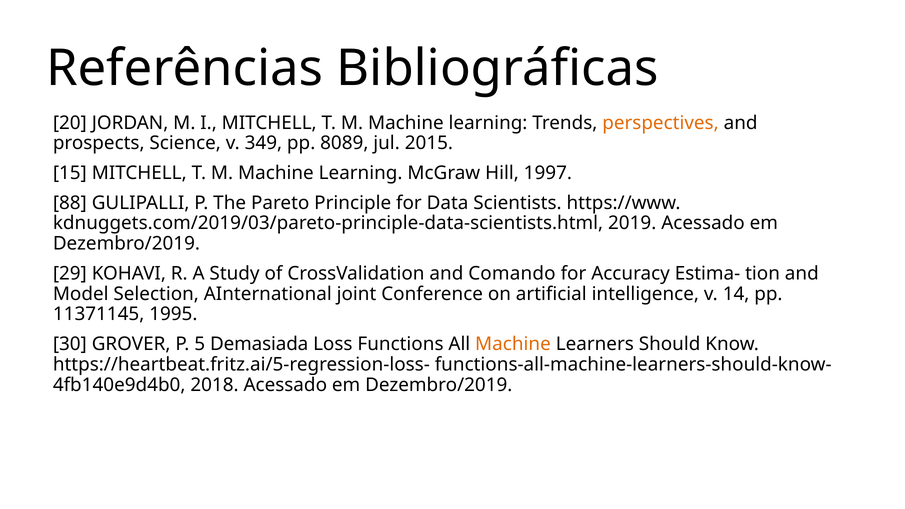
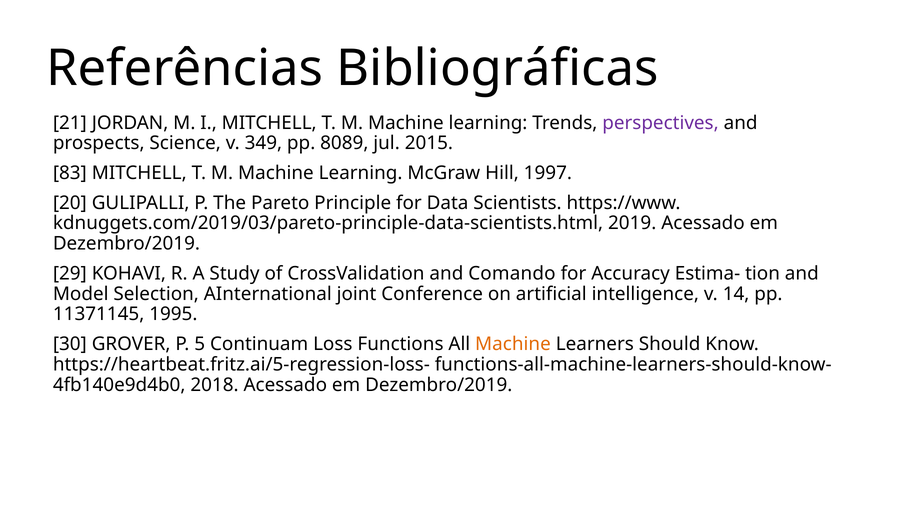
20: 20 -> 21
perspectives colour: orange -> purple
15: 15 -> 83
88: 88 -> 20
Demasiada: Demasiada -> Continuam
